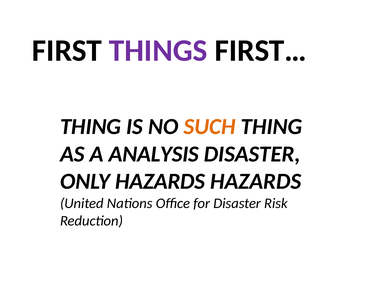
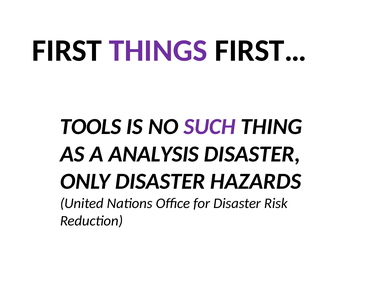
THING at (91, 127): THING -> TOOLS
SUCH colour: orange -> purple
ONLY HAZARDS: HAZARDS -> DISASTER
